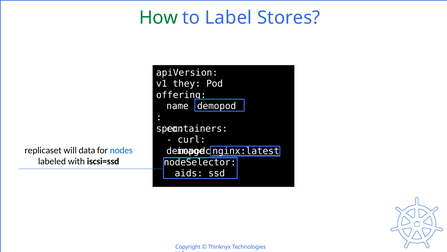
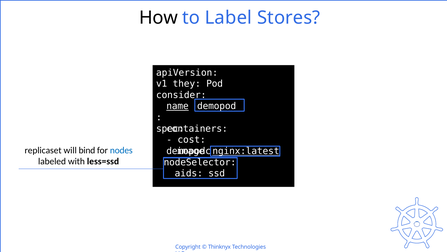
How colour: green -> black
offering: offering -> consider
name underline: none -> present
curl: curl -> cost
data: data -> bind
iscsi=ssd: iscsi=ssd -> less=ssd
